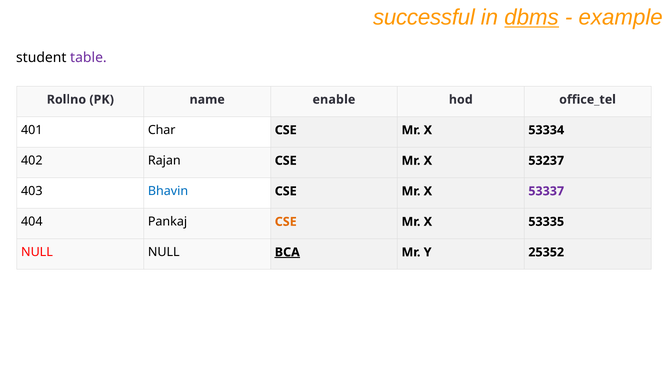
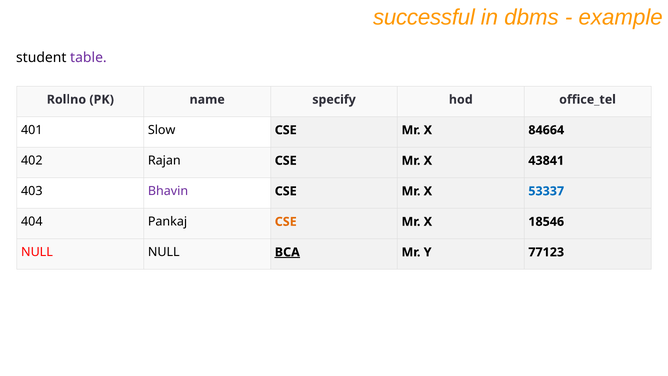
dbms underline: present -> none
enable: enable -> specify
Char: Char -> Slow
53334: 53334 -> 84664
53237: 53237 -> 43841
Bhavin colour: blue -> purple
53337 colour: purple -> blue
53335: 53335 -> 18546
25352: 25352 -> 77123
